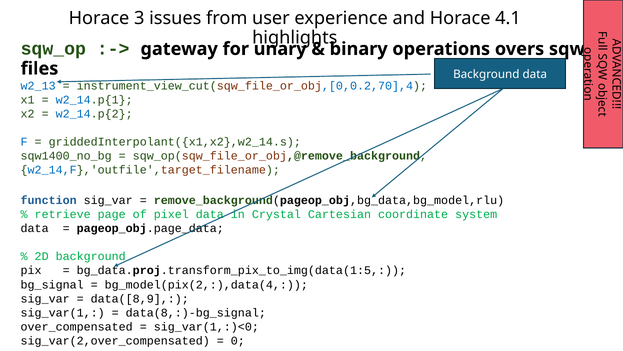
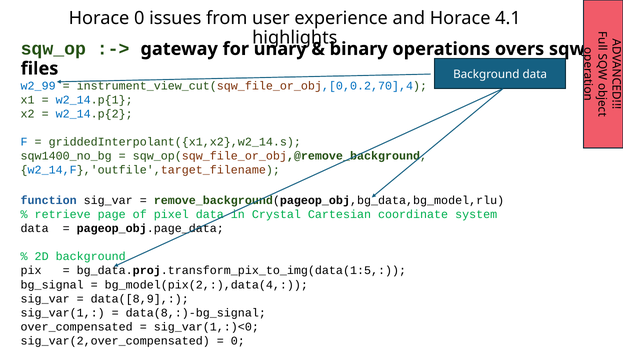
Horace 3: 3 -> 0
w2_13: w2_13 -> w2_99
